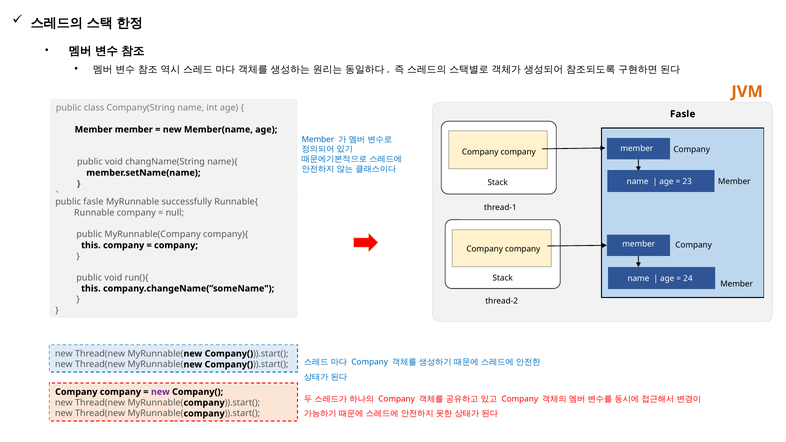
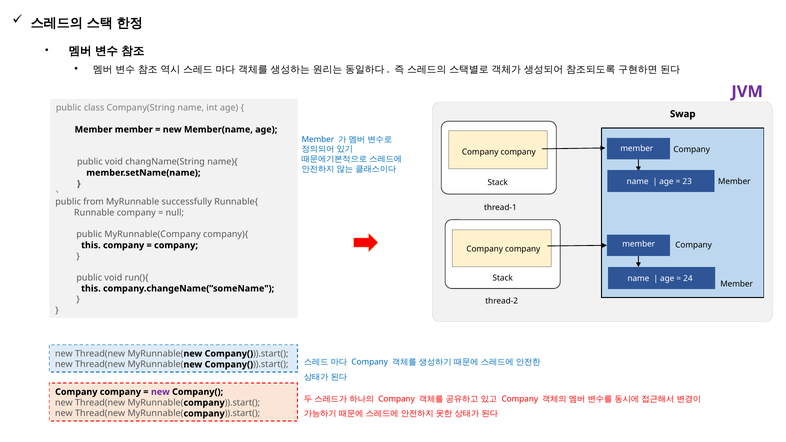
JVM colour: orange -> purple
Fasle at (683, 114): Fasle -> Swap
public fasle: fasle -> from
